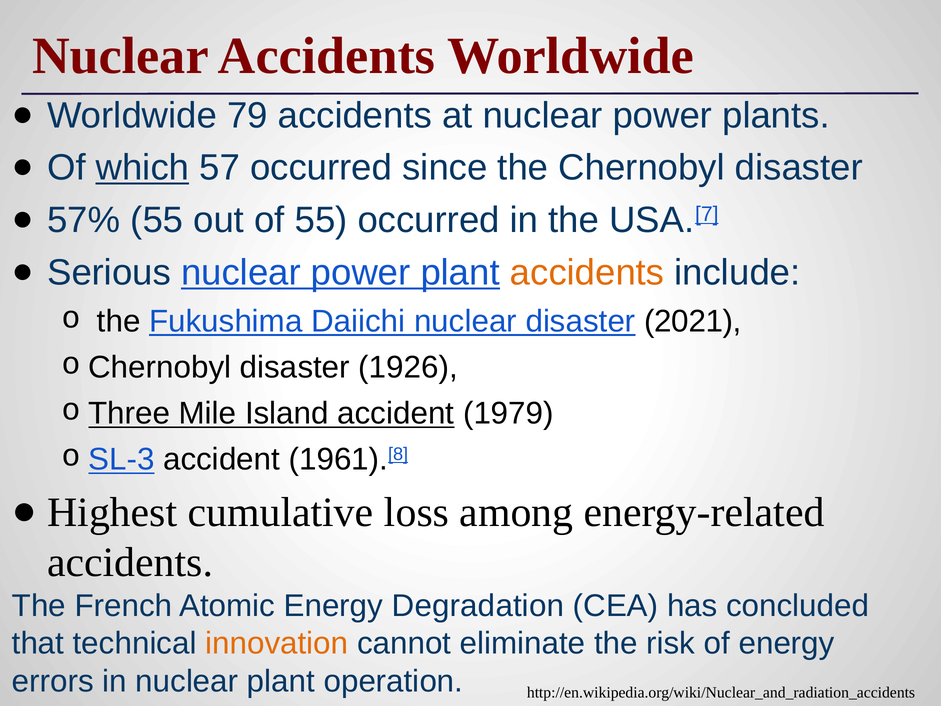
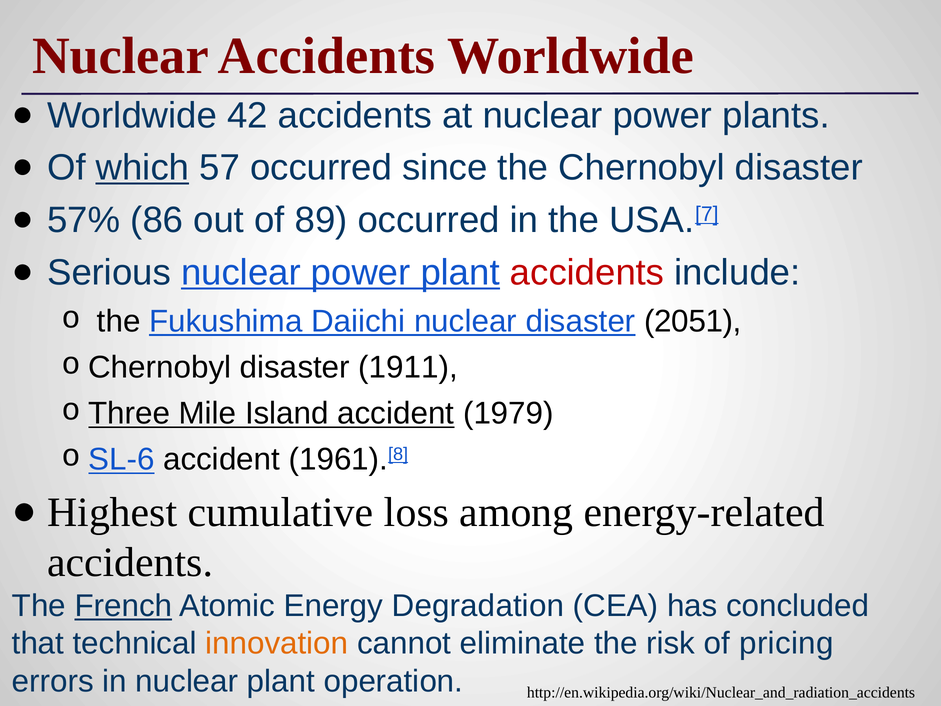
79: 79 -> 42
57% 55: 55 -> 86
of 55: 55 -> 89
accidents at (587, 272) colour: orange -> red
2021: 2021 -> 2051
1926: 1926 -> 1911
SL-3: SL-3 -> SL-6
French underline: none -> present
of energy: energy -> pricing
